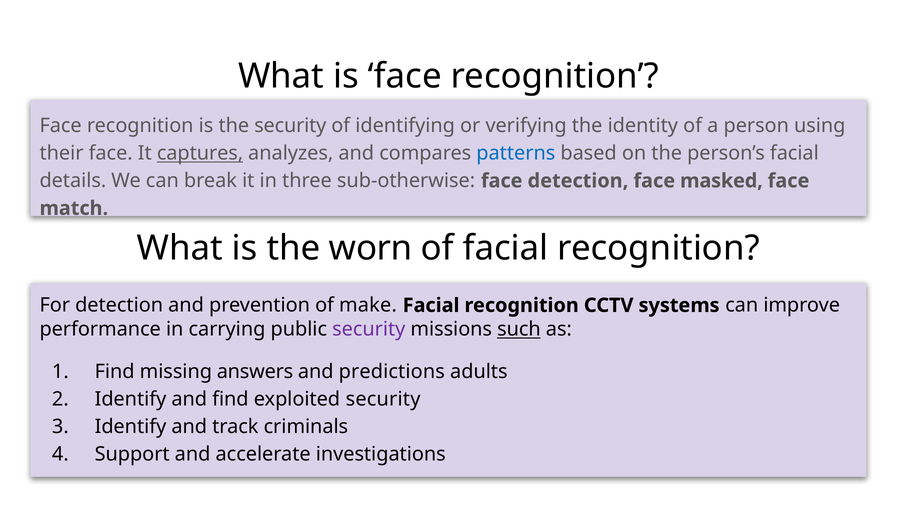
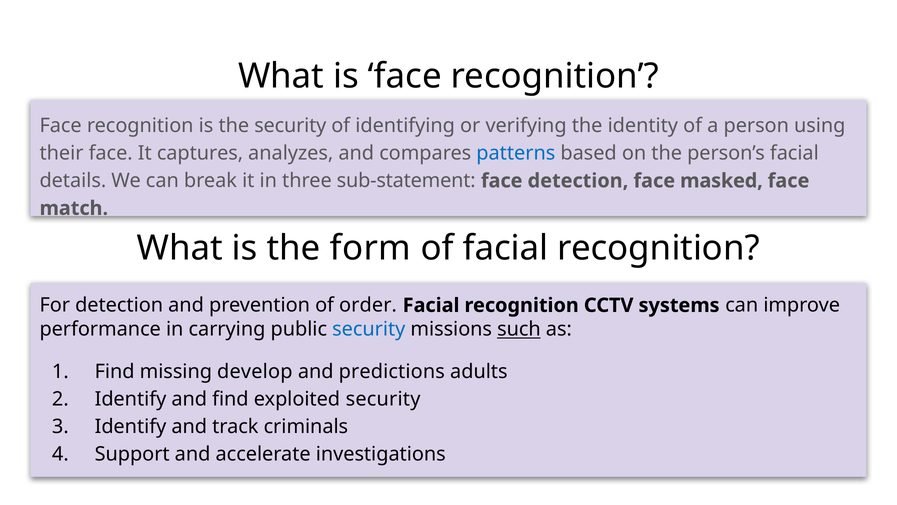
captures underline: present -> none
sub-otherwise: sub-otherwise -> sub-statement
worn: worn -> form
make: make -> order
security at (369, 329) colour: purple -> blue
answers: answers -> develop
